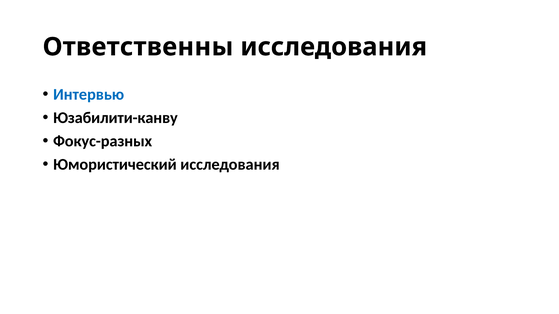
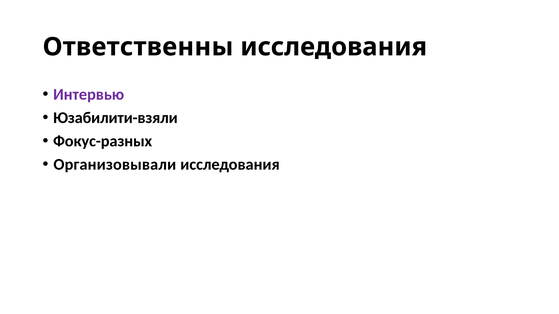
Интервью colour: blue -> purple
Юзабилити-канву: Юзабилити-канву -> Юзабилити-взяли
Юмористический: Юмористический -> Организовывали
